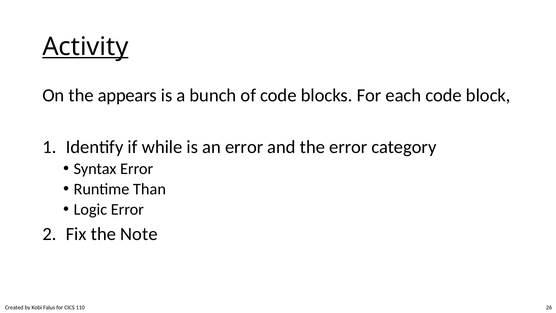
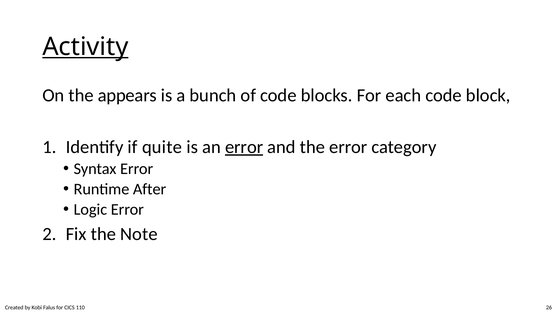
while: while -> quite
error at (244, 147) underline: none -> present
Than: Than -> After
